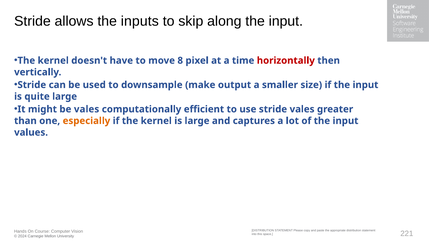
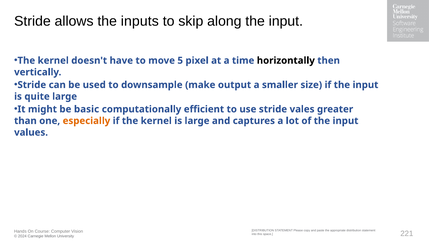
8: 8 -> 5
horizontally colour: red -> black
be vales: vales -> basic
